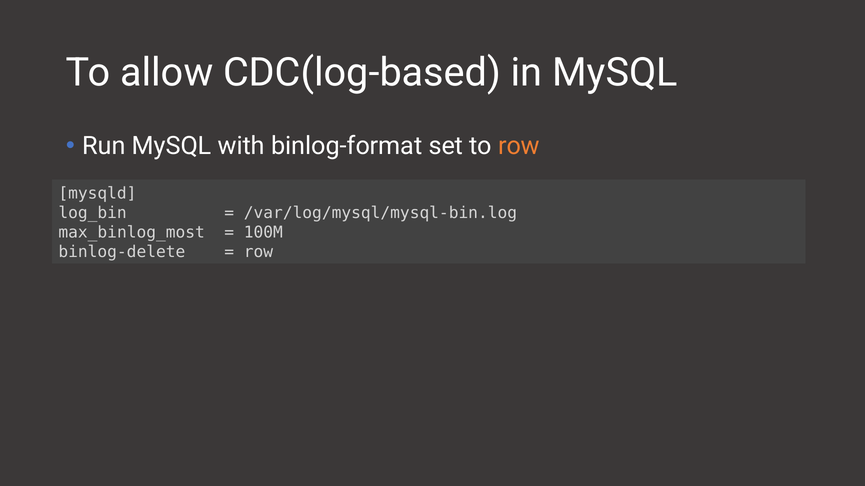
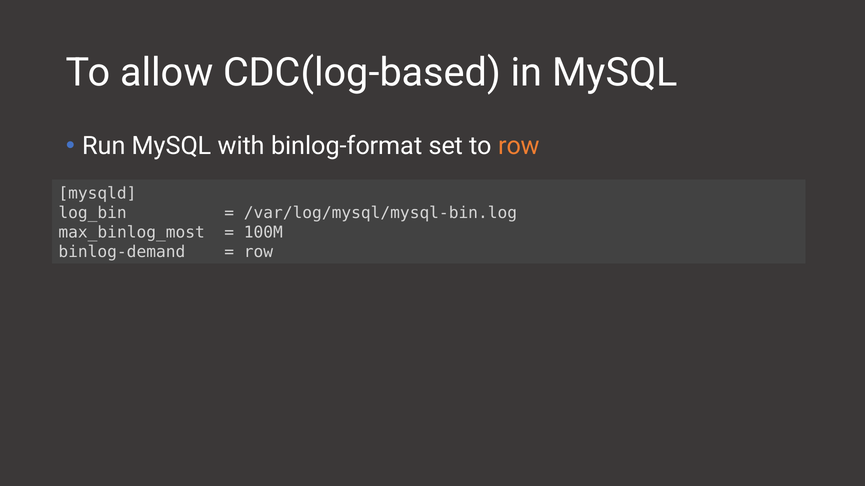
binlog-delete: binlog-delete -> binlog-demand
